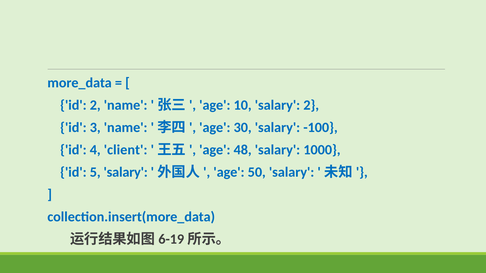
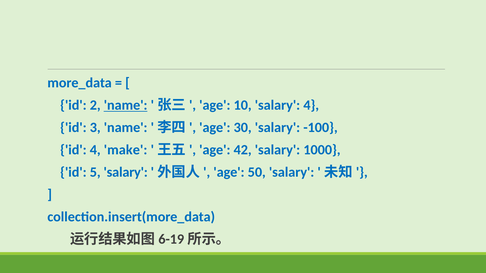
name at (126, 105) underline: none -> present
salary 2: 2 -> 4
client: client -> make
48: 48 -> 42
